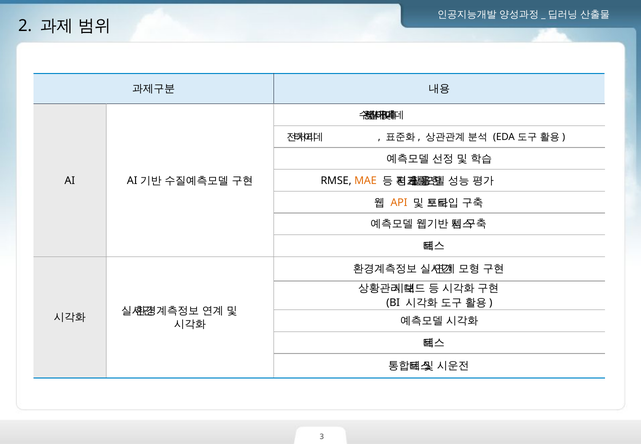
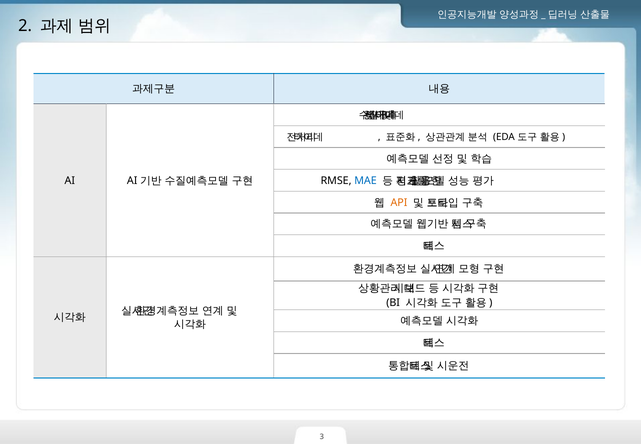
MAE colour: orange -> blue
